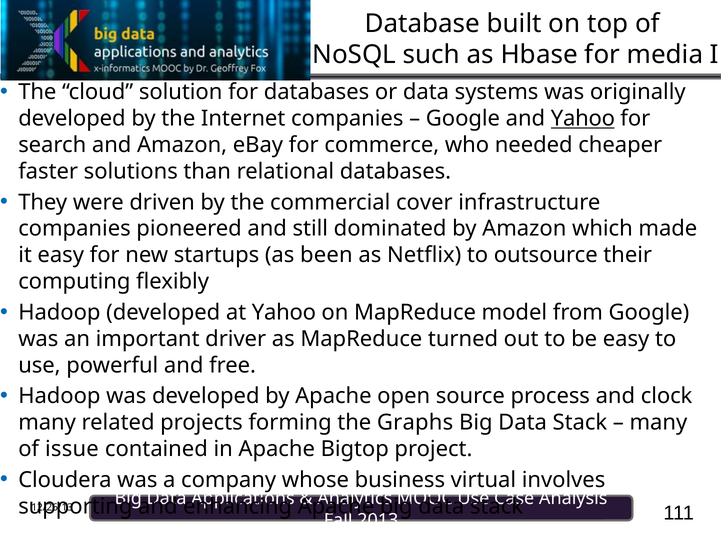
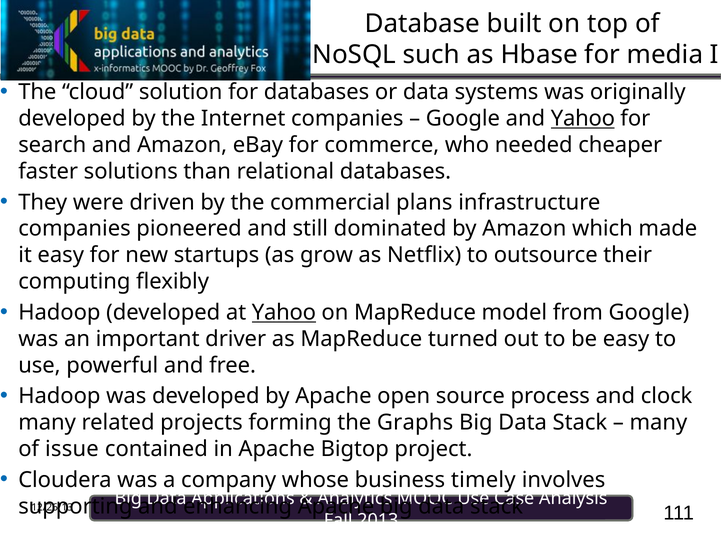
cover: cover -> plans
been: been -> grow
Yahoo at (284, 312) underline: none -> present
virtual: virtual -> timely
